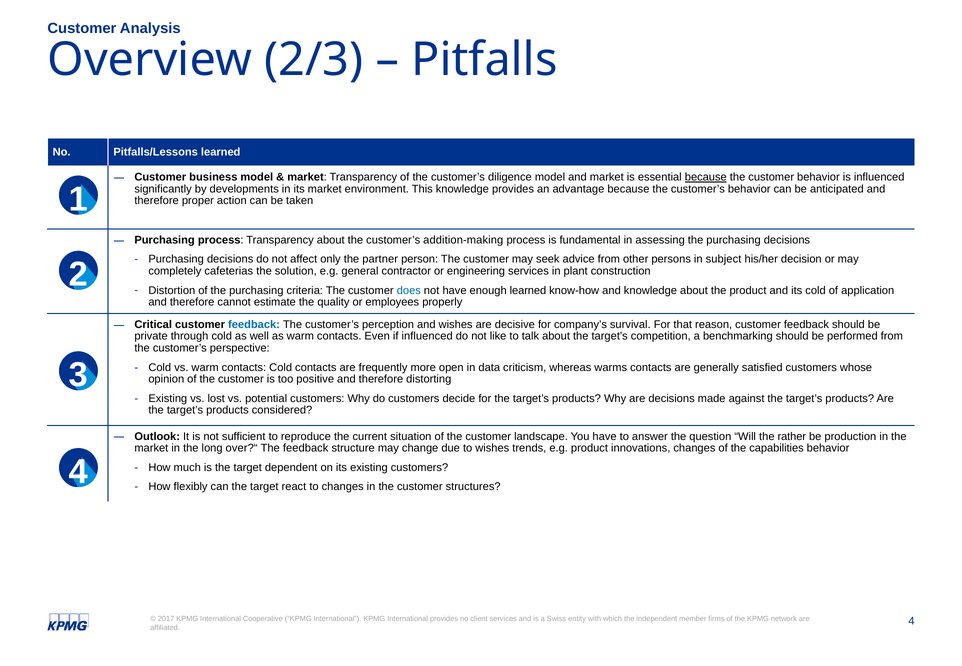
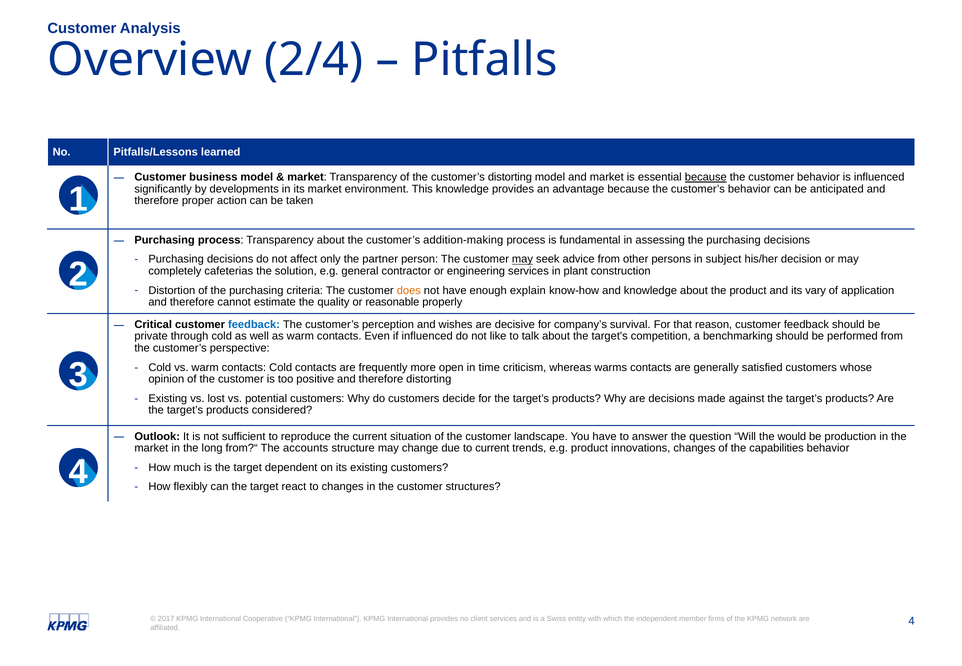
2/3: 2/3 -> 2/4
customer’s diligence: diligence -> distorting
may at (522, 259) underline: none -> present
does colour: blue -> orange
enough learned: learned -> explain
its cold: cold -> vary
employees: employees -> reasonable
data: data -> time
rather: rather -> would
over?“: over?“ -> from?“
The feedback: feedback -> accounts
to wishes: wishes -> current
